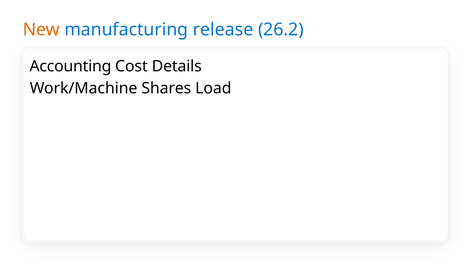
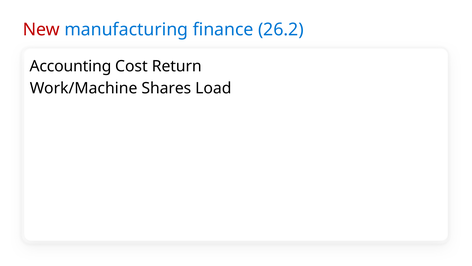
New colour: orange -> red
release: release -> finance
Details: Details -> Return
